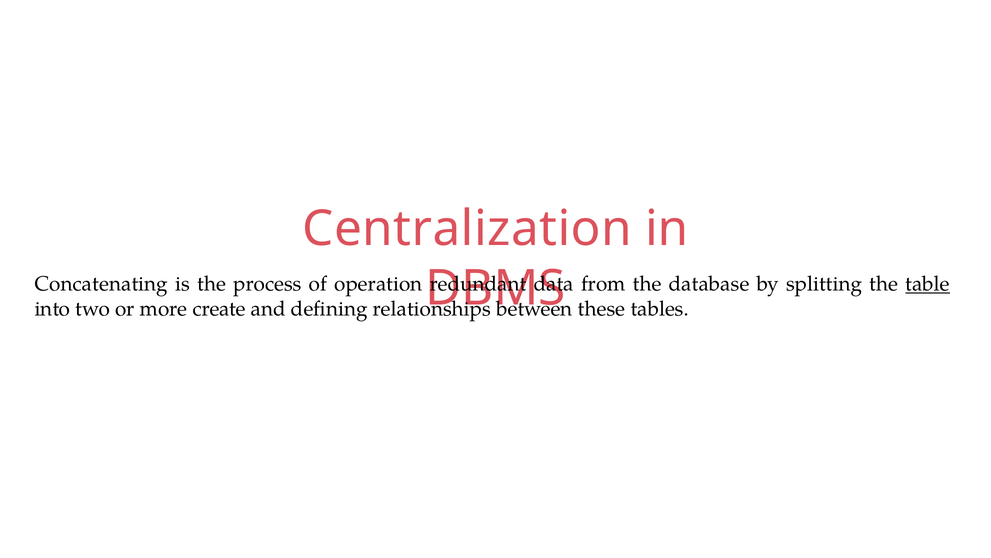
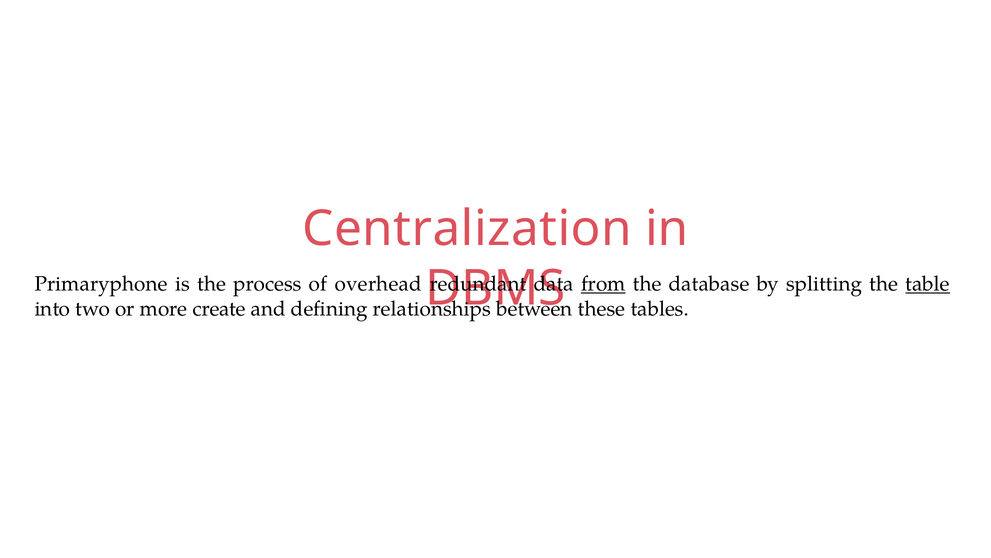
Concatenating: Concatenating -> Primaryphone
operation: operation -> overhead
from underline: none -> present
